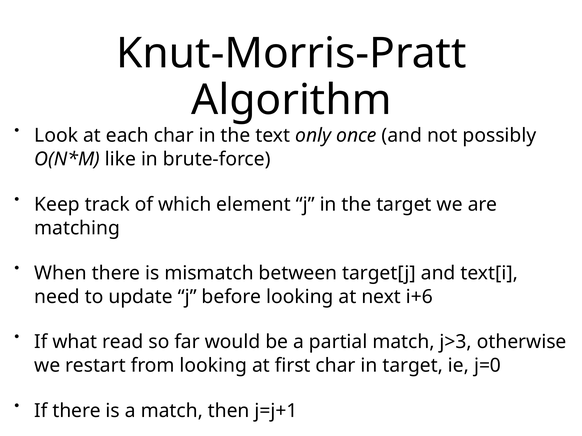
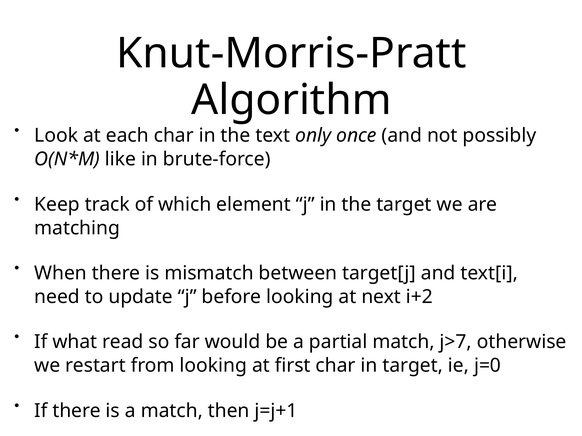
i+6: i+6 -> i+2
j>3: j>3 -> j>7
